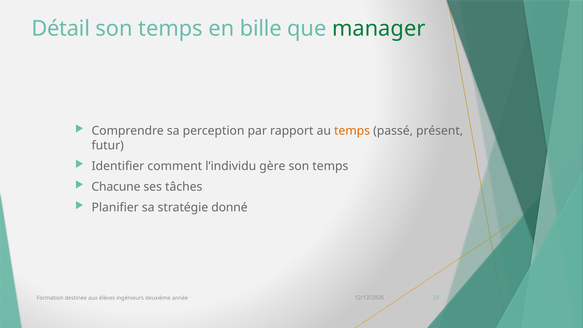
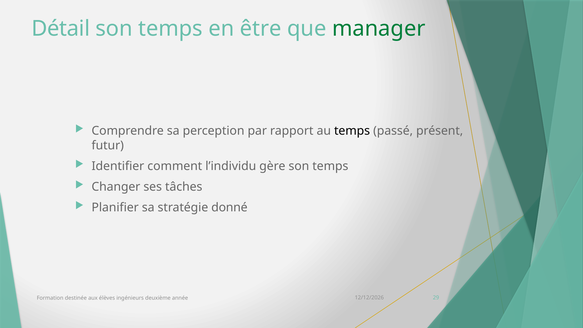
bille: bille -> être
temps at (352, 131) colour: orange -> black
Chacune: Chacune -> Changer
